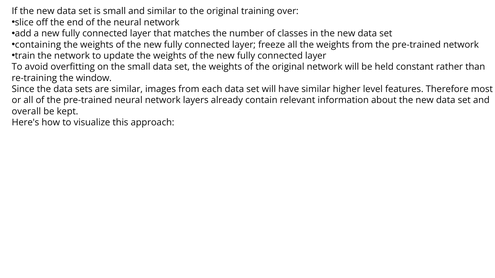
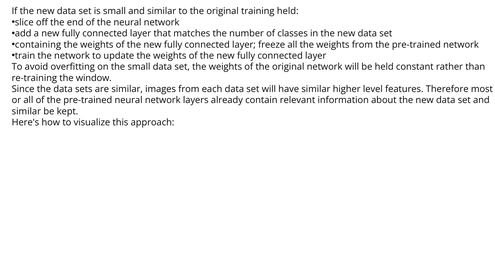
training over: over -> held
overall at (26, 112): overall -> similar
